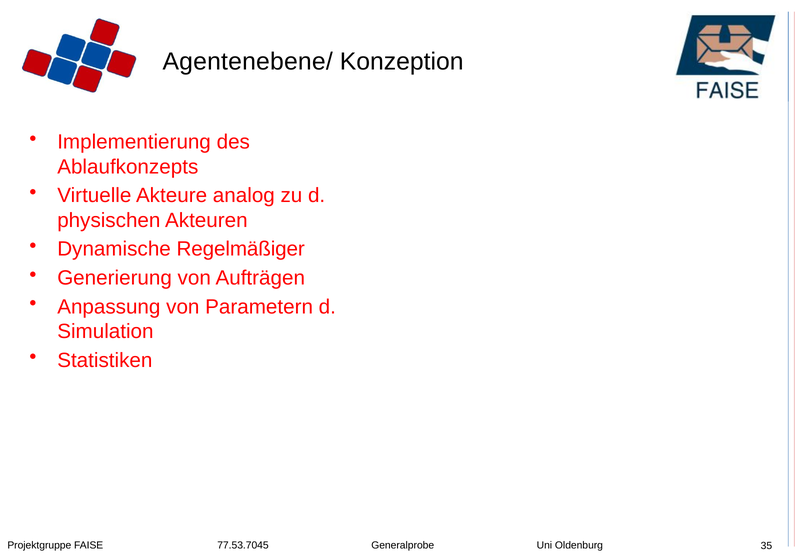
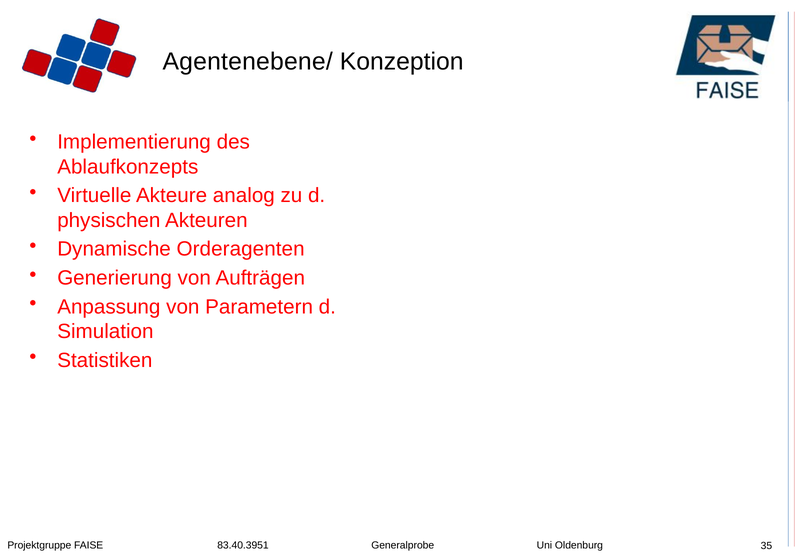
Regelmäßiger: Regelmäßiger -> Orderagenten
77.53.7045: 77.53.7045 -> 83.40.3951
